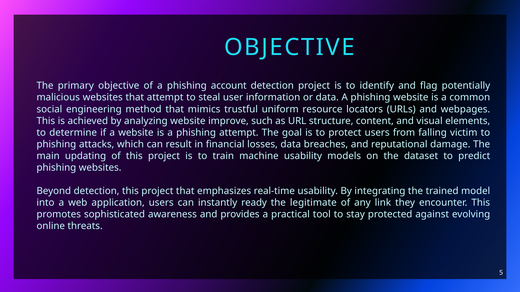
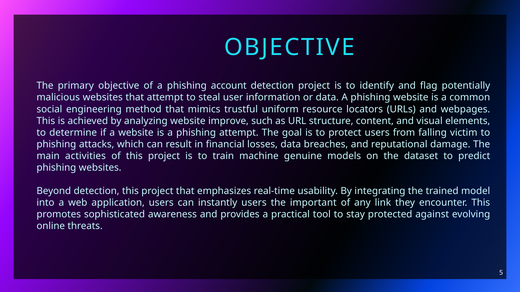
updating: updating -> activities
machine usability: usability -> genuine
instantly ready: ready -> users
legitimate: legitimate -> important
